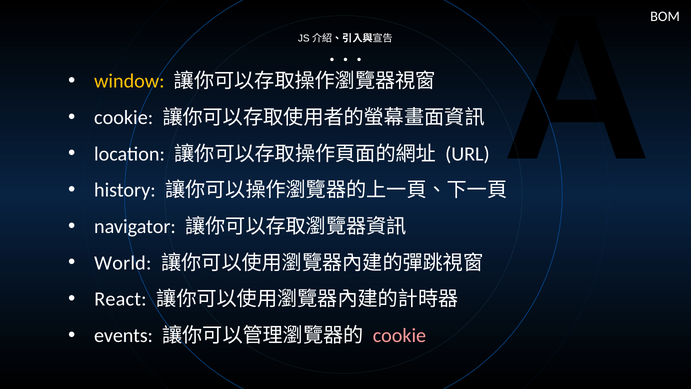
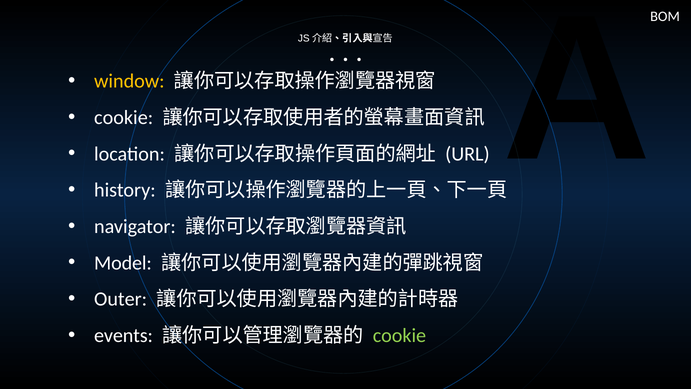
World: World -> Model
React: React -> Outer
cookie at (399, 335) colour: pink -> light green
